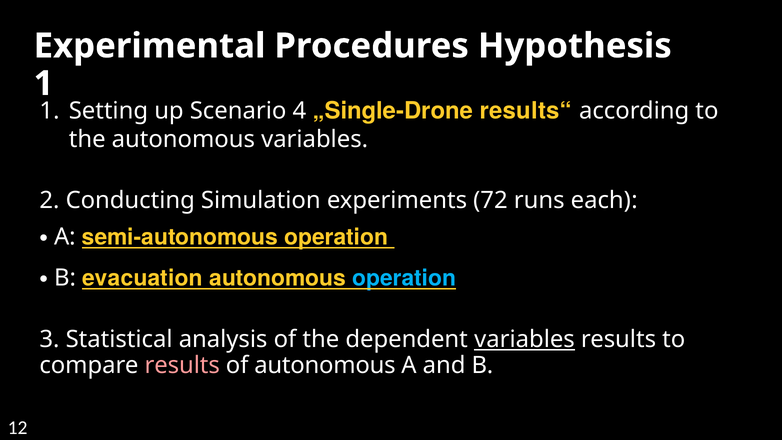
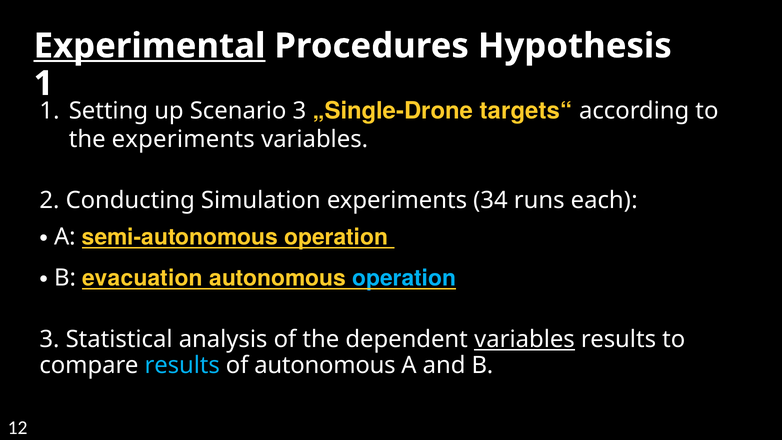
Experimental underline: none -> present
Scenario 4: 4 -> 3
results“: results“ -> targets“
the autonomous: autonomous -> experiments
72: 72 -> 34
results at (182, 365) colour: pink -> light blue
